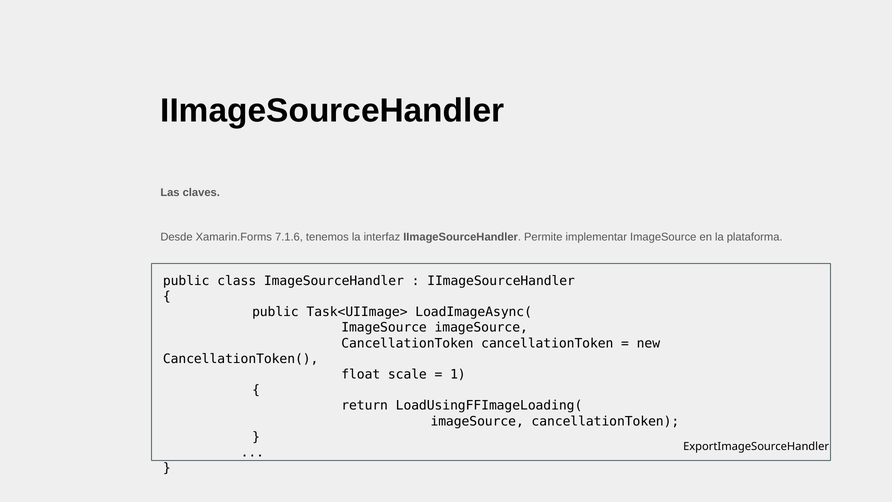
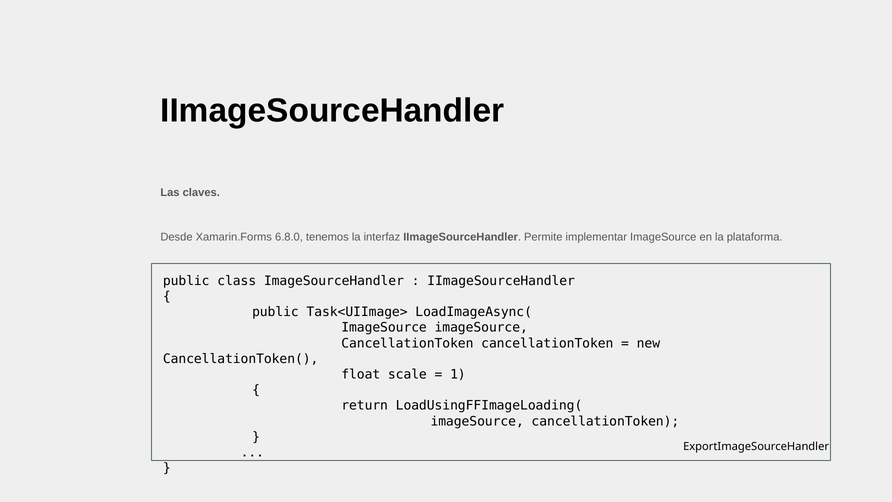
7.1.6: 7.1.6 -> 6.8.0
